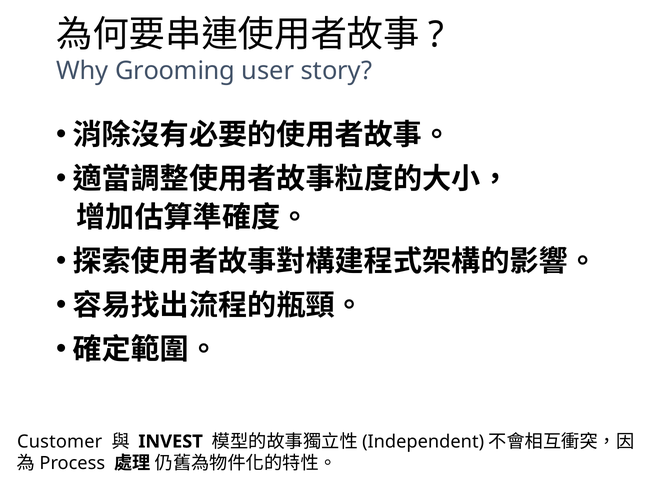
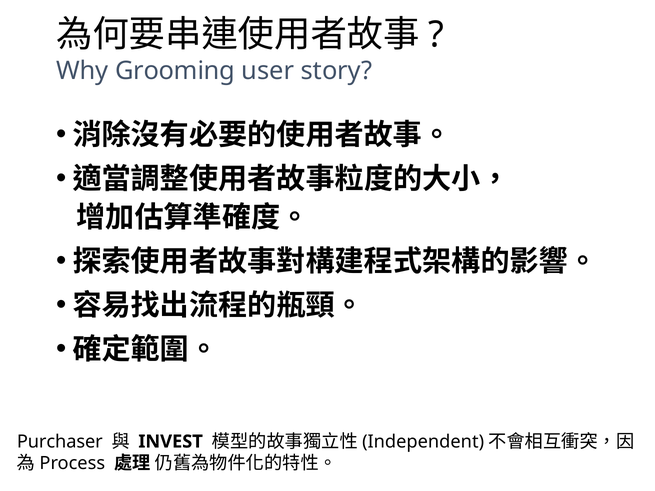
Customer: Customer -> Purchaser
